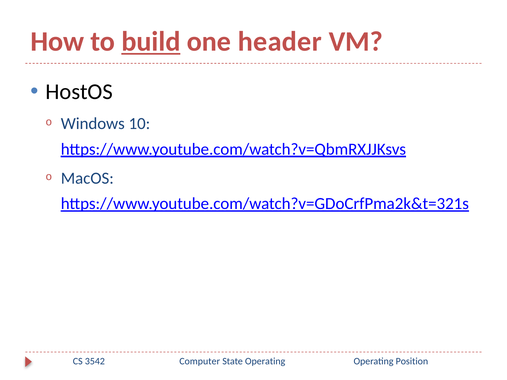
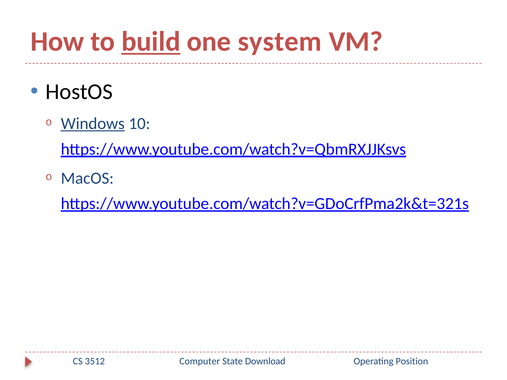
header: header -> system
Windows underline: none -> present
3542: 3542 -> 3512
State Operating: Operating -> Download
